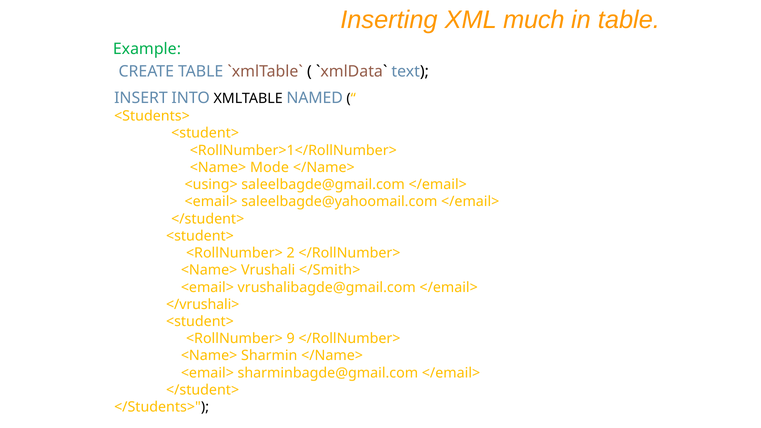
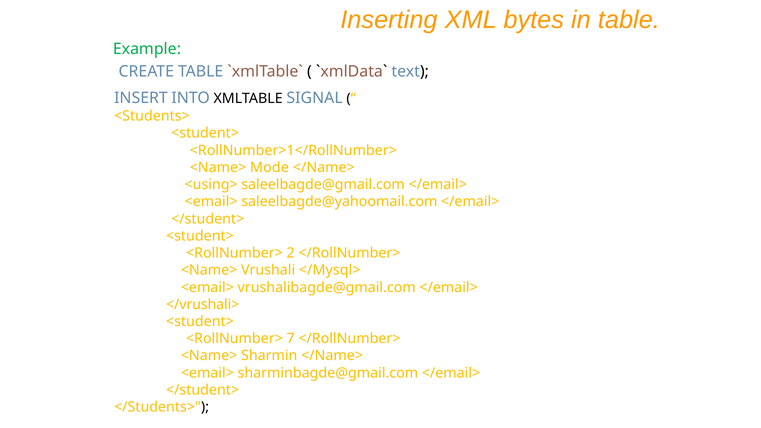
much: much -> bytes
NAMED: NAMED -> SIGNAL
</Smith>: </Smith> -> </Mysql>
9: 9 -> 7
